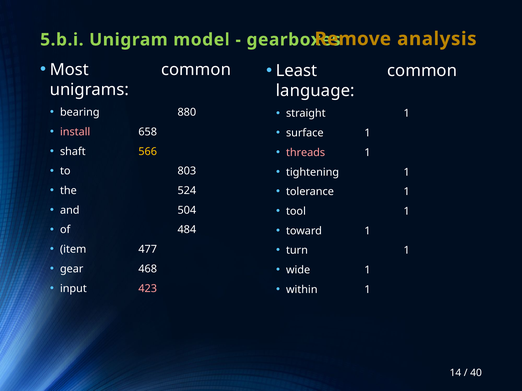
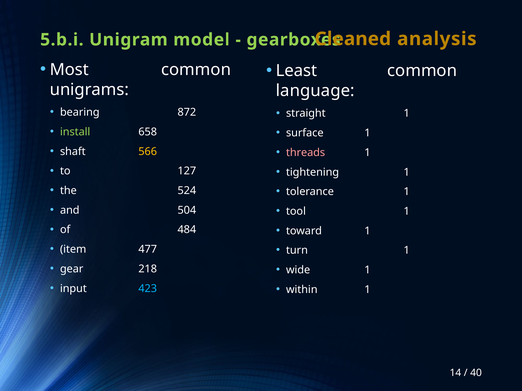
Remove: Remove -> Cleaned
880: 880 -> 872
install colour: pink -> light green
803: 803 -> 127
468: 468 -> 218
423 colour: pink -> light blue
